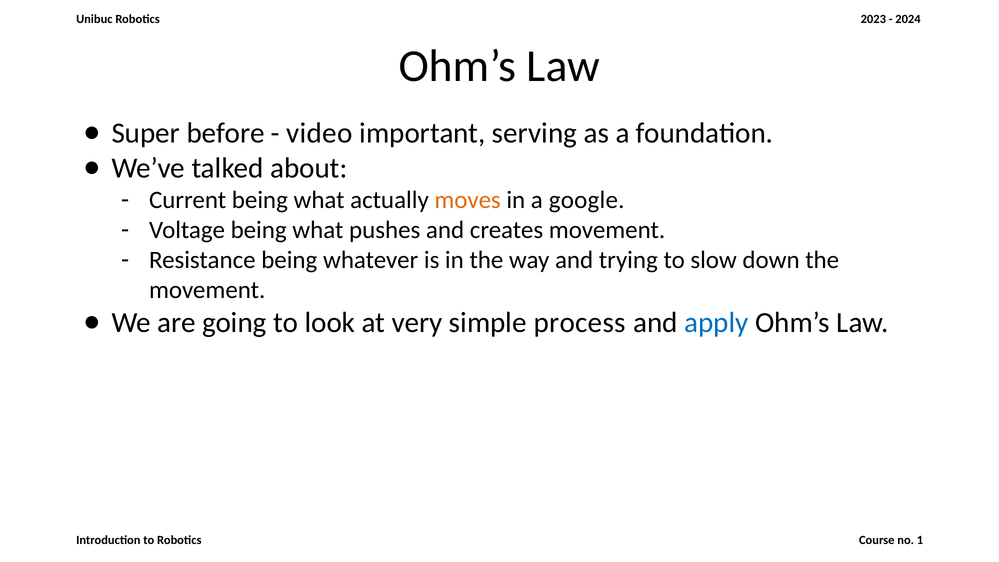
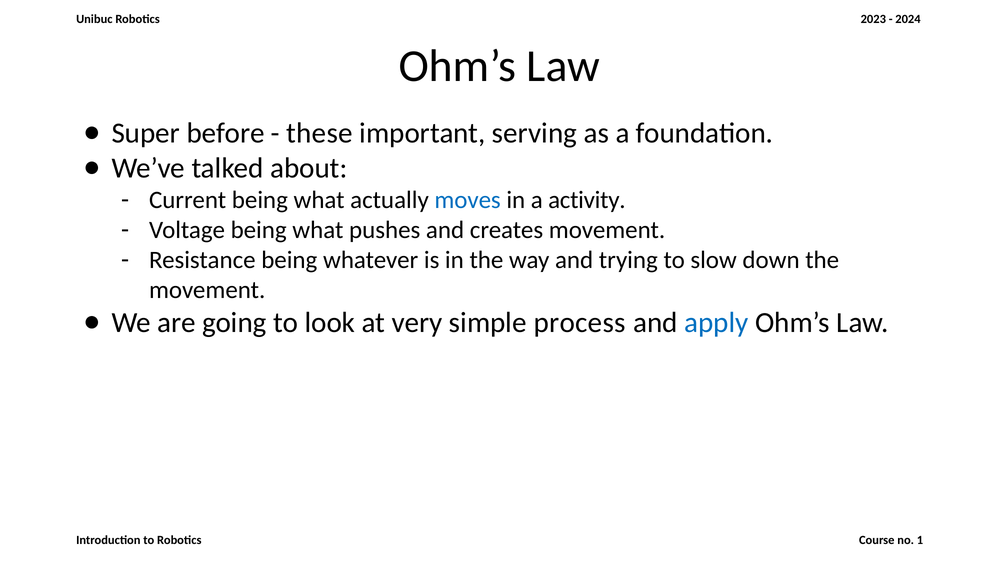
video: video -> these
moves colour: orange -> blue
google: google -> activity
